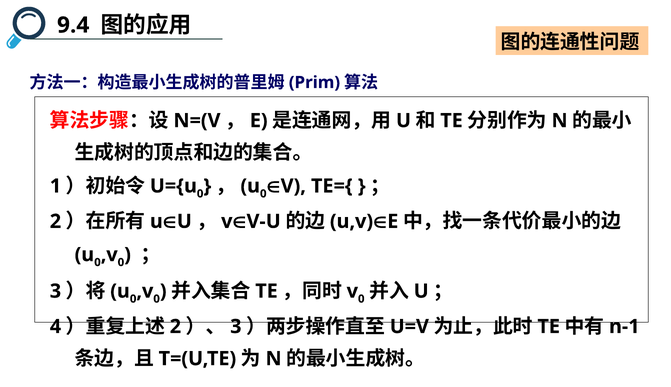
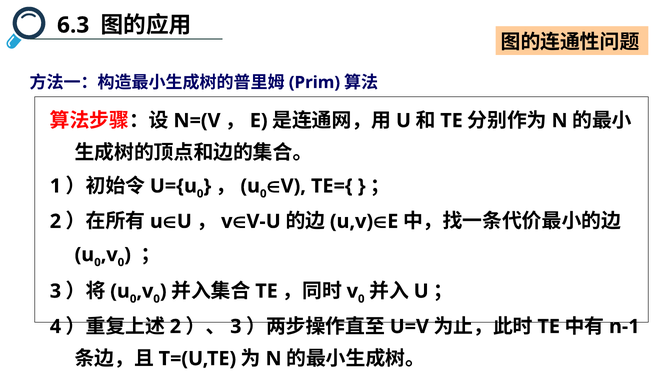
9.4: 9.4 -> 6.3
